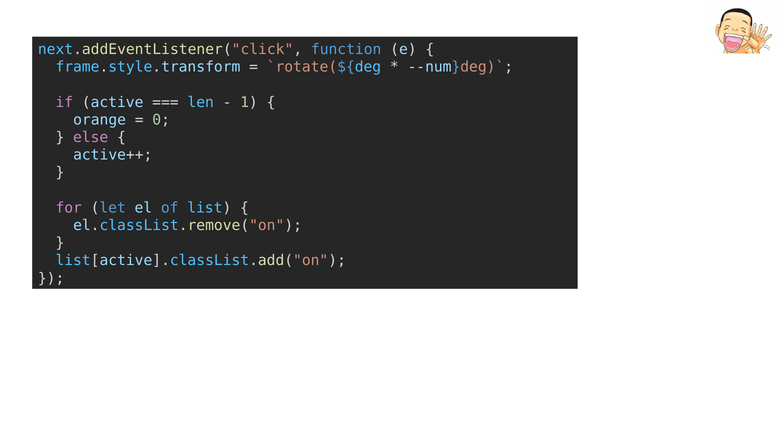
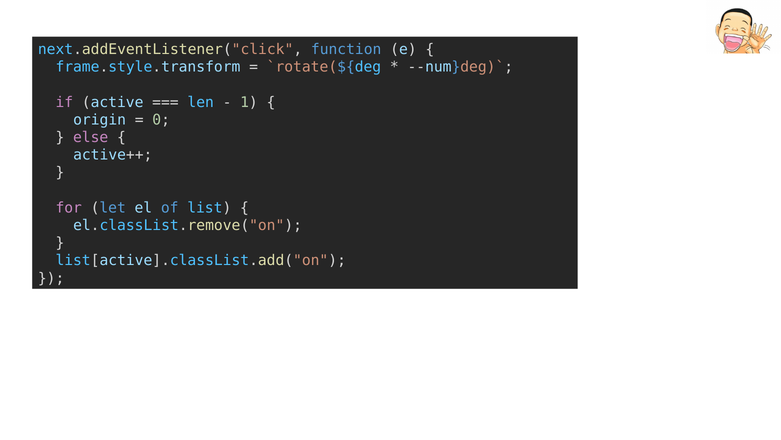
orange: orange -> origin
